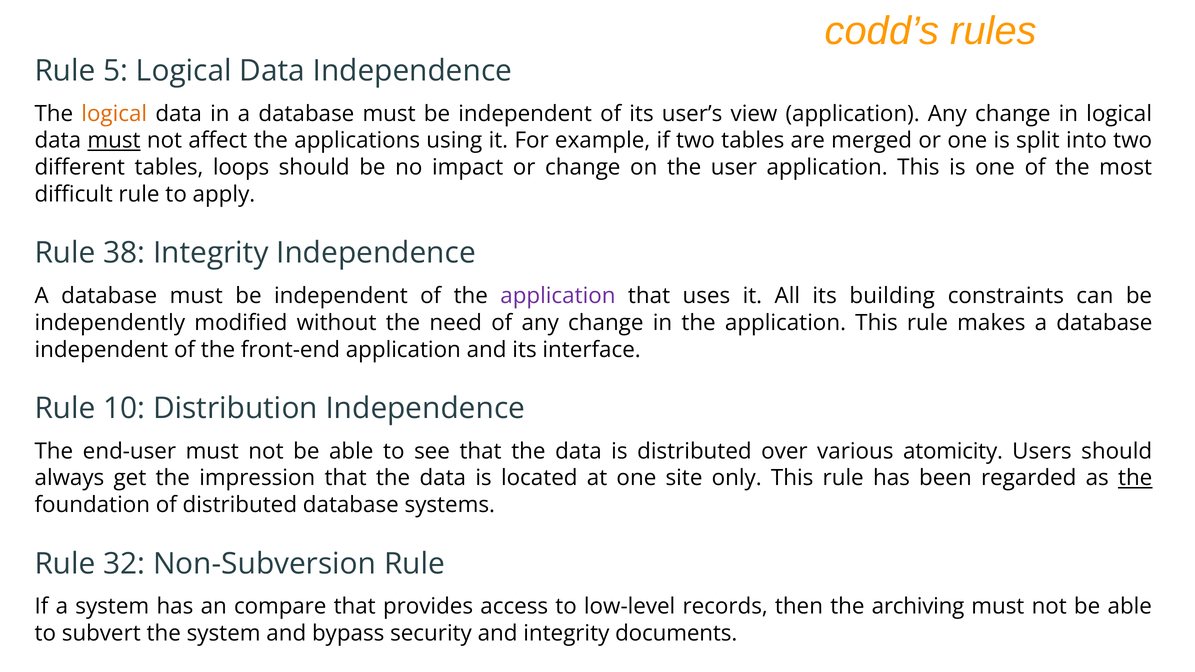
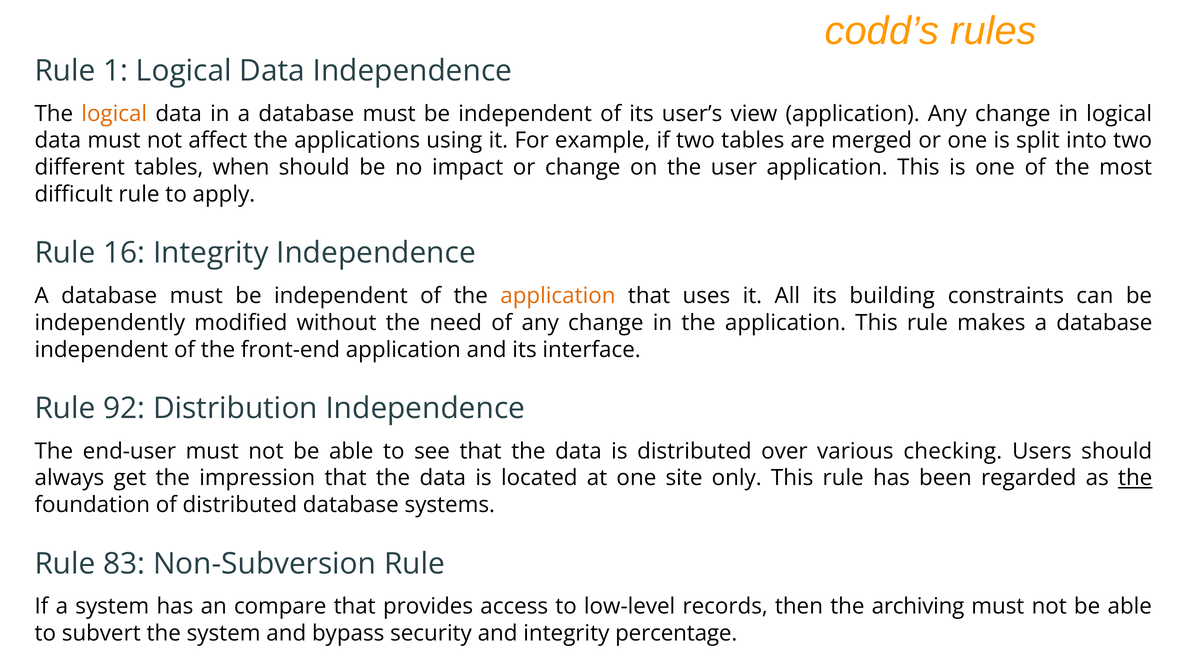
5: 5 -> 1
must at (114, 141) underline: present -> none
loops: loops -> when
38: 38 -> 16
application at (558, 296) colour: purple -> orange
10: 10 -> 92
atomicity: atomicity -> checking
32: 32 -> 83
documents: documents -> percentage
